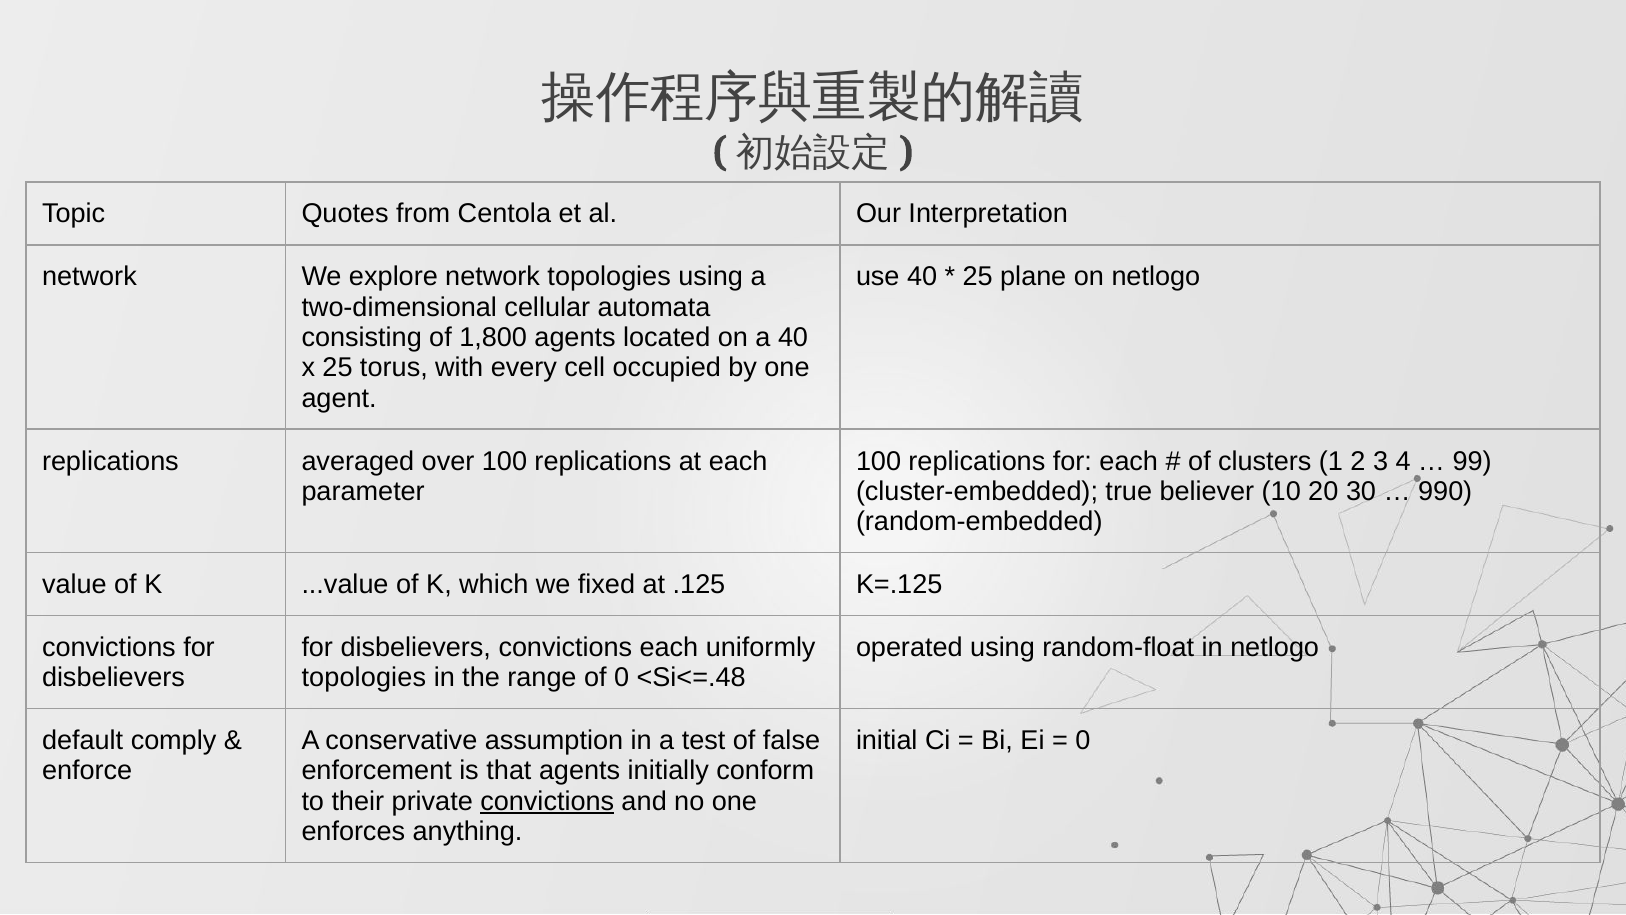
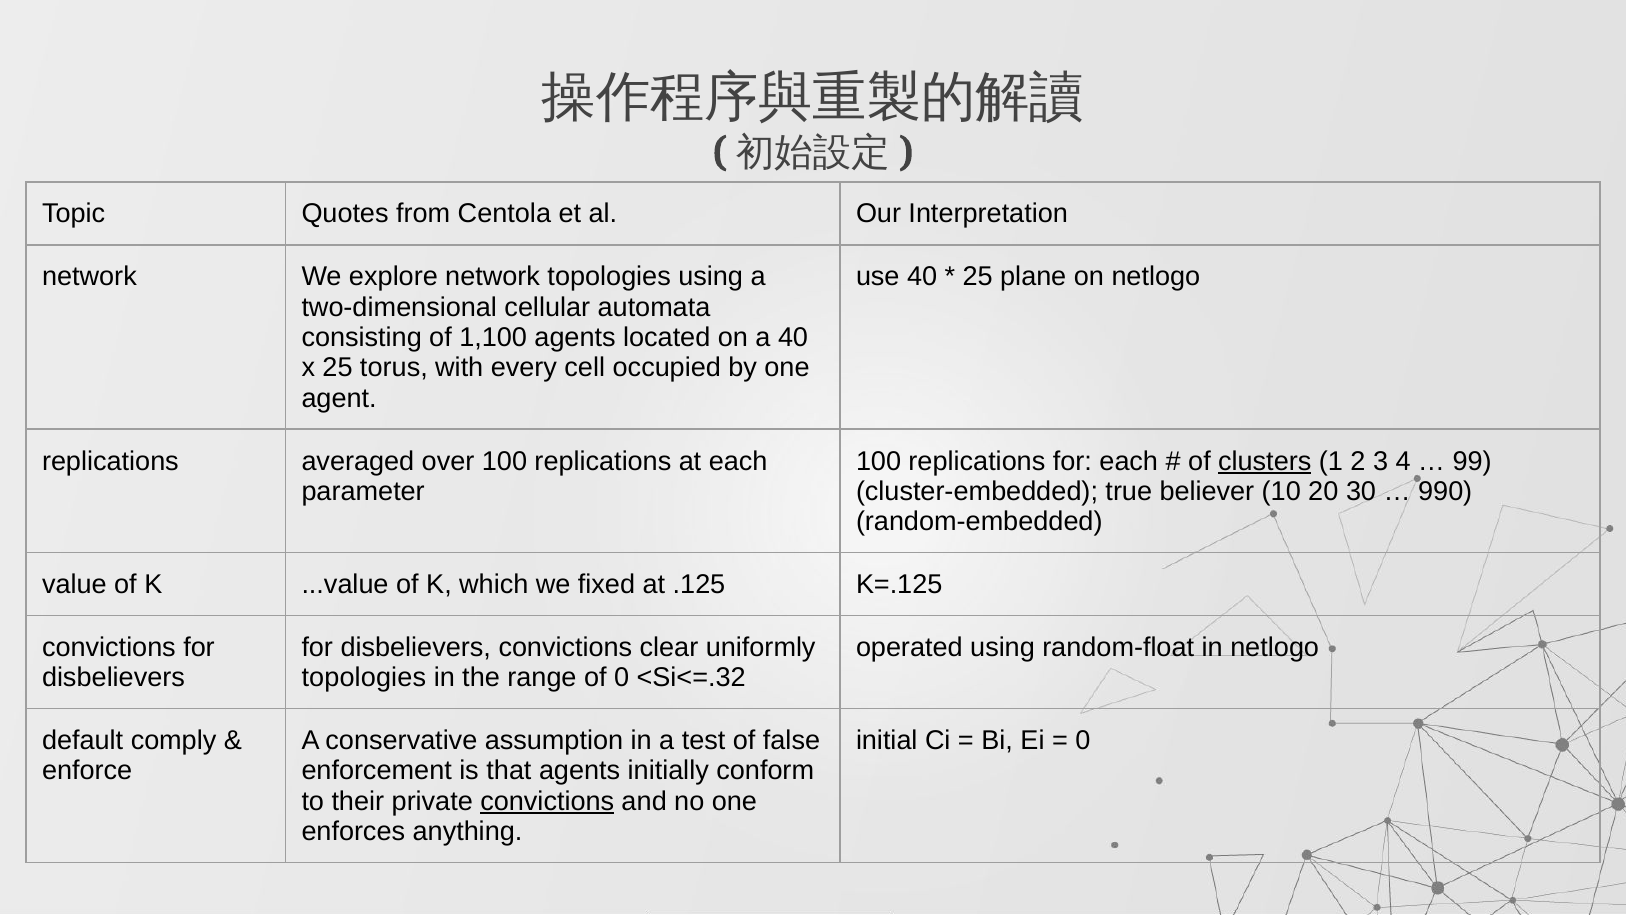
1,800: 1,800 -> 1,100
clusters underline: none -> present
convictions each: each -> clear
<Si<=.48: <Si<=.48 -> <Si<=.32
